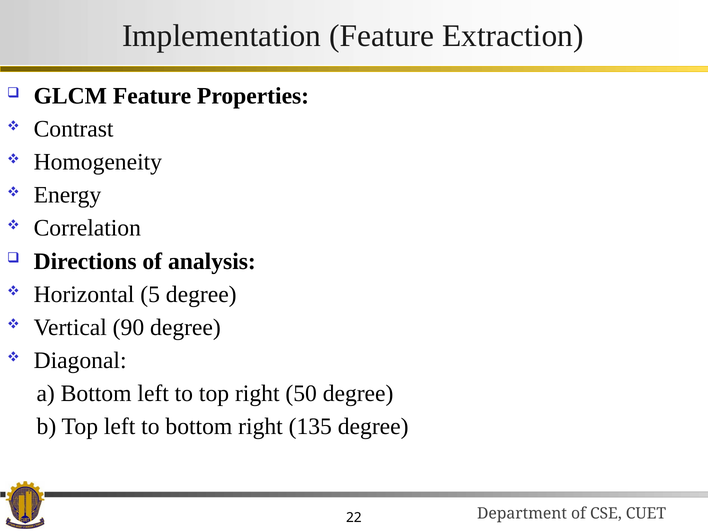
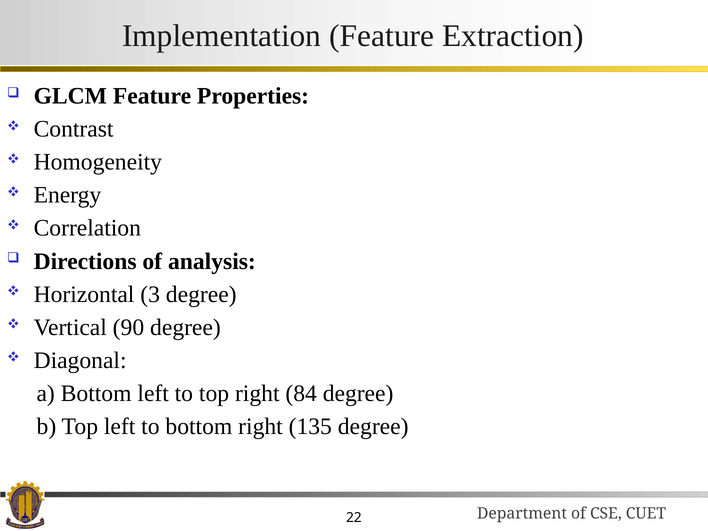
5: 5 -> 3
50: 50 -> 84
